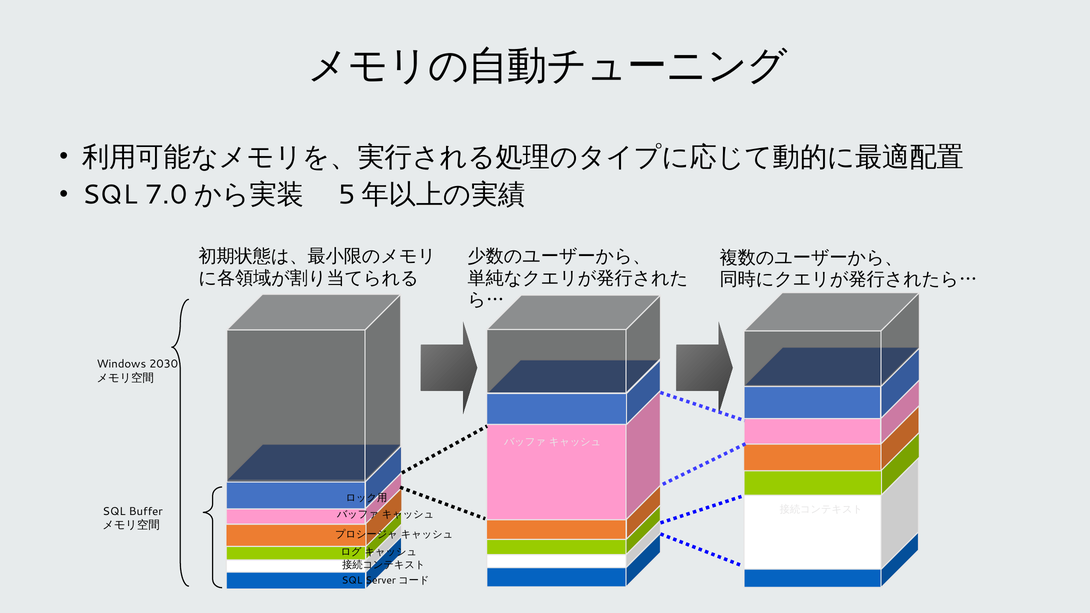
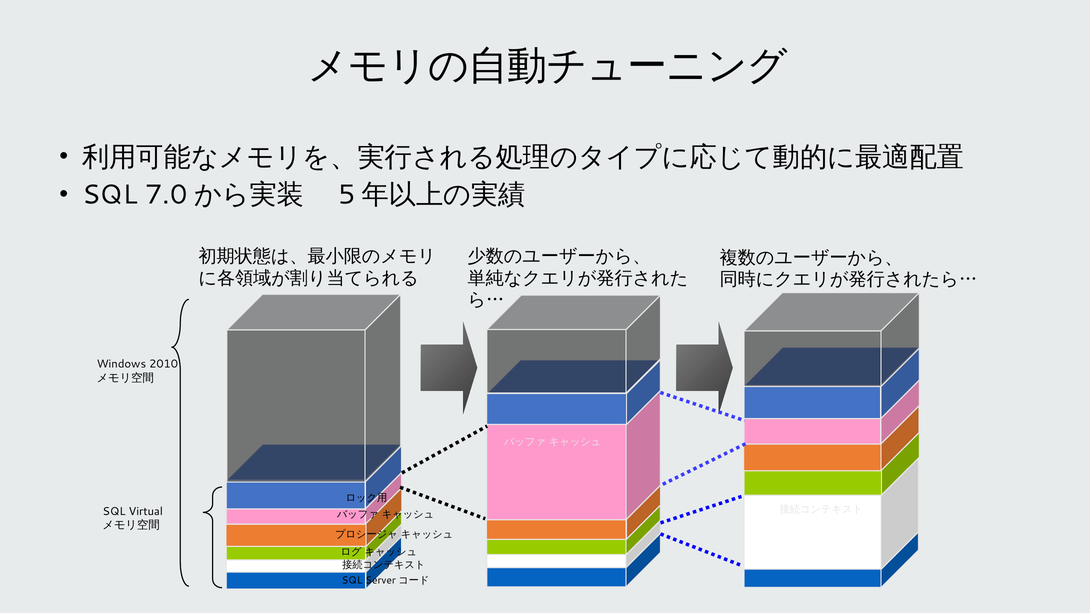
2030: 2030 -> 2010
Buffer: Buffer -> Virtual
